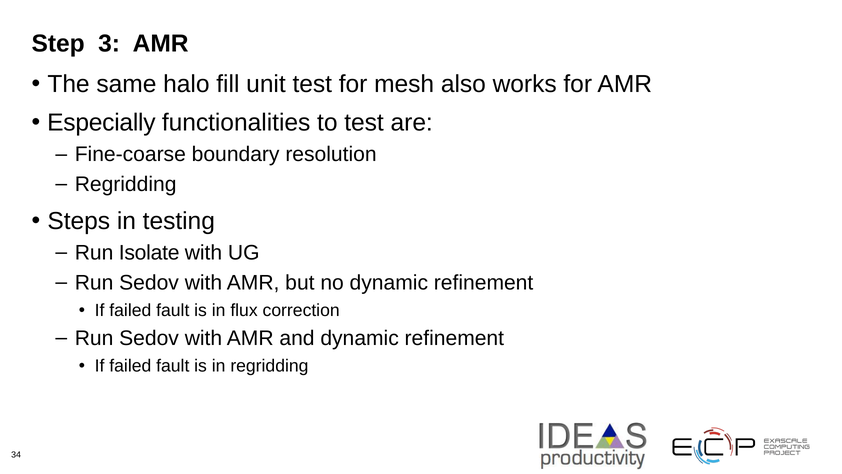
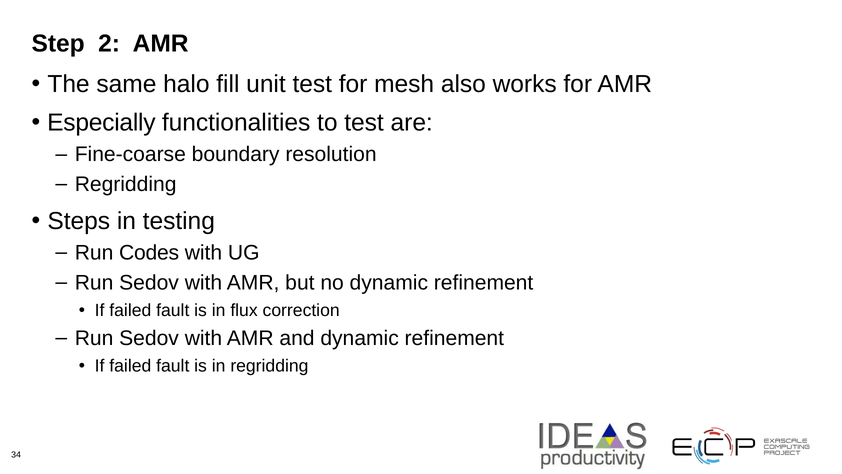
3: 3 -> 2
Isolate: Isolate -> Codes
